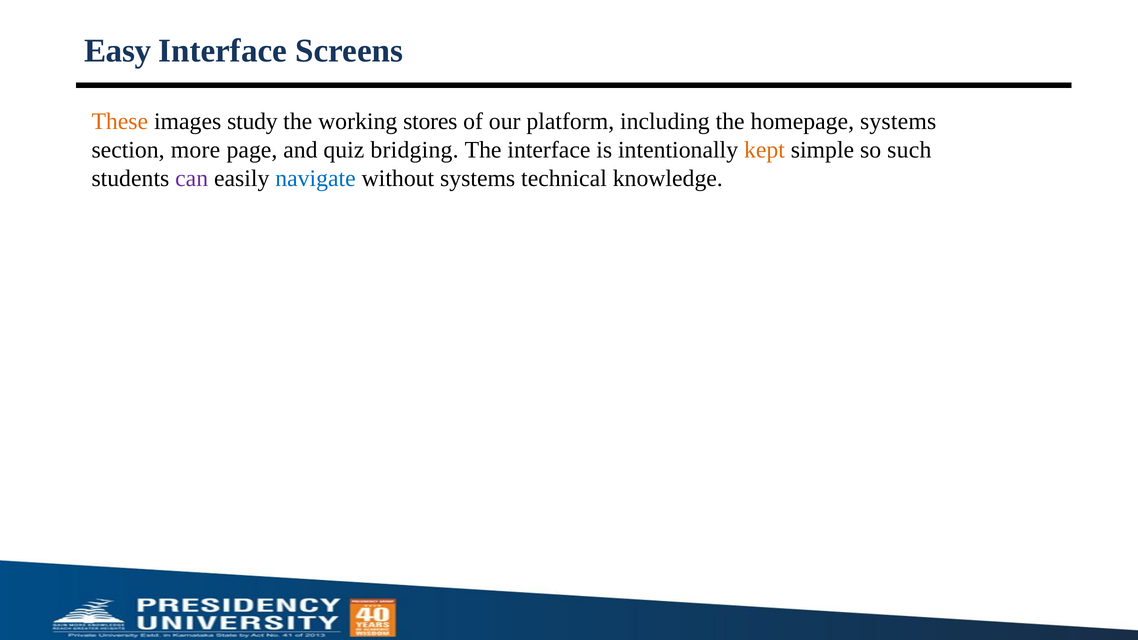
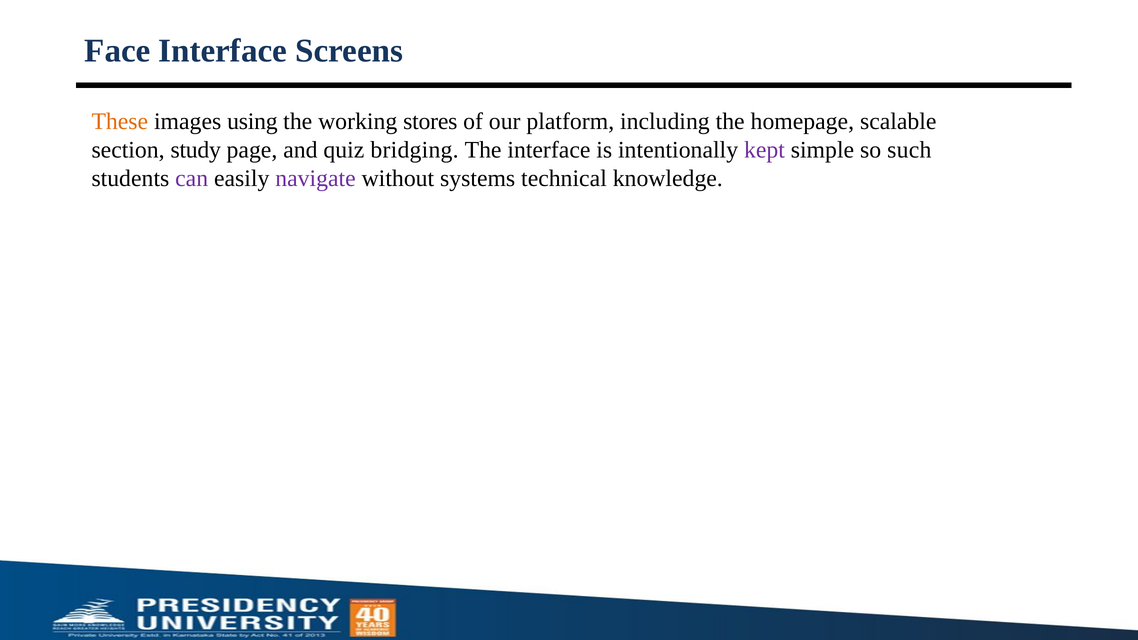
Easy: Easy -> Face
study: study -> using
homepage systems: systems -> scalable
more: more -> study
kept colour: orange -> purple
navigate colour: blue -> purple
